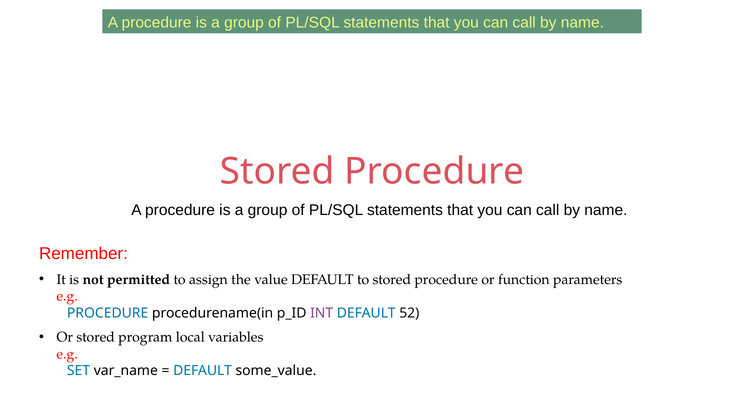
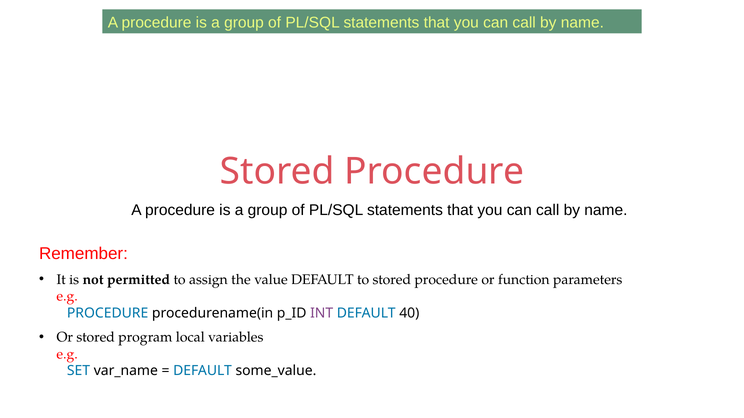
52: 52 -> 40
